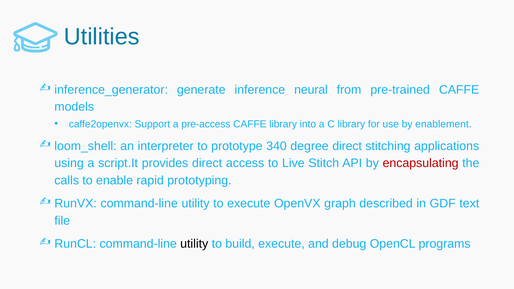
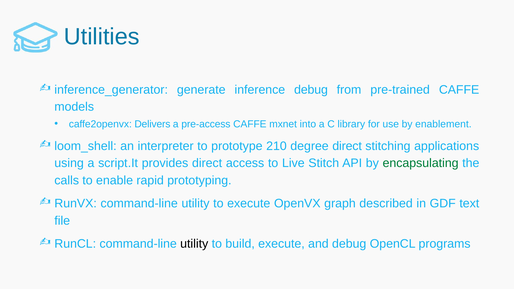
inference neural: neural -> debug
Support: Support -> Delivers
CAFFE library: library -> mxnet
340: 340 -> 210
encapsulating colour: red -> green
